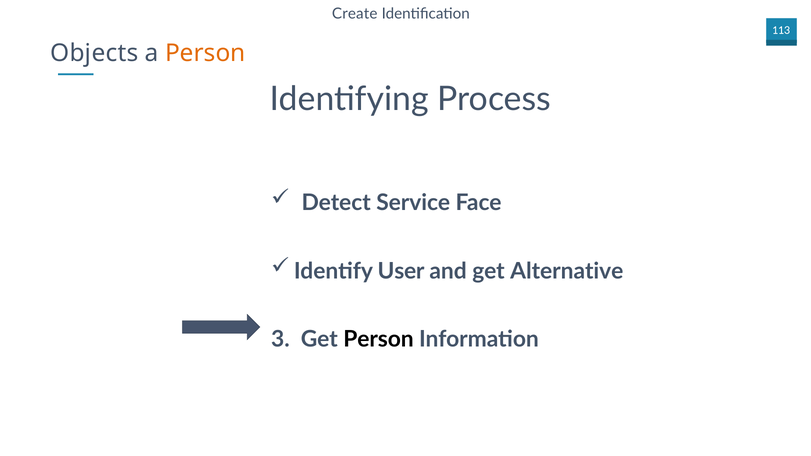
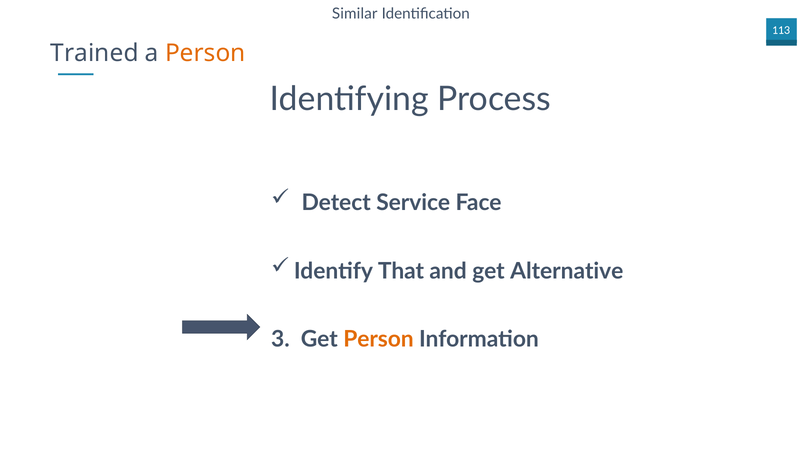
Create: Create -> Similar
Objects: Objects -> Trained
User: User -> That
Person at (378, 340) colour: black -> orange
